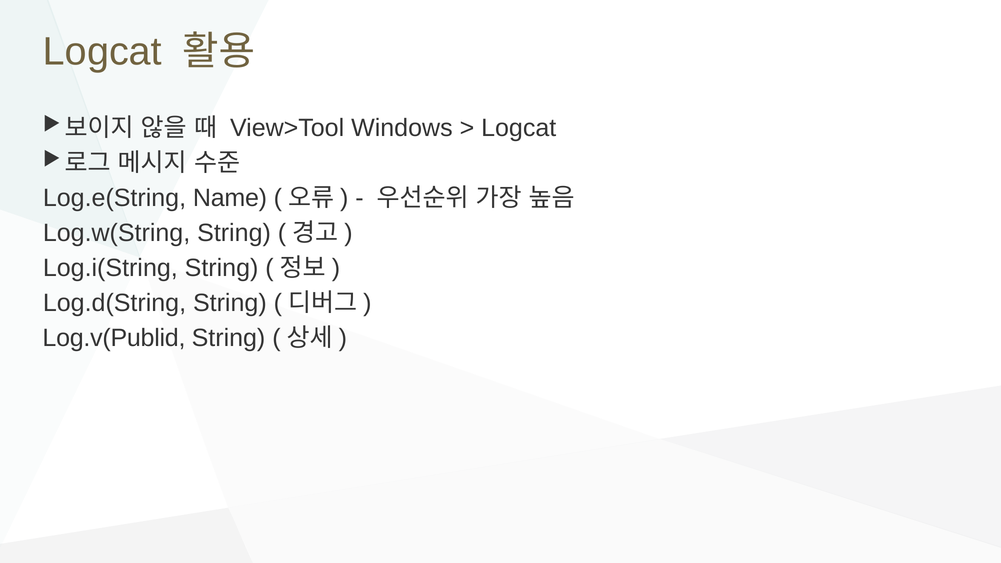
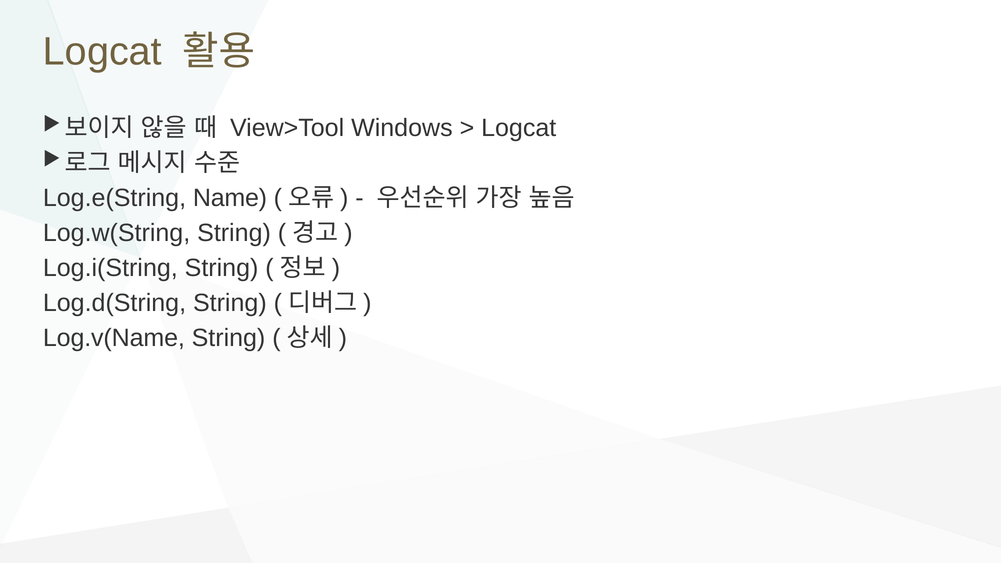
Log.v(Publid: Log.v(Publid -> Log.v(Name
